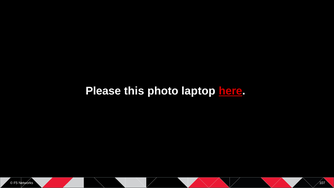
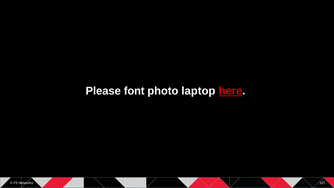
this: this -> font
